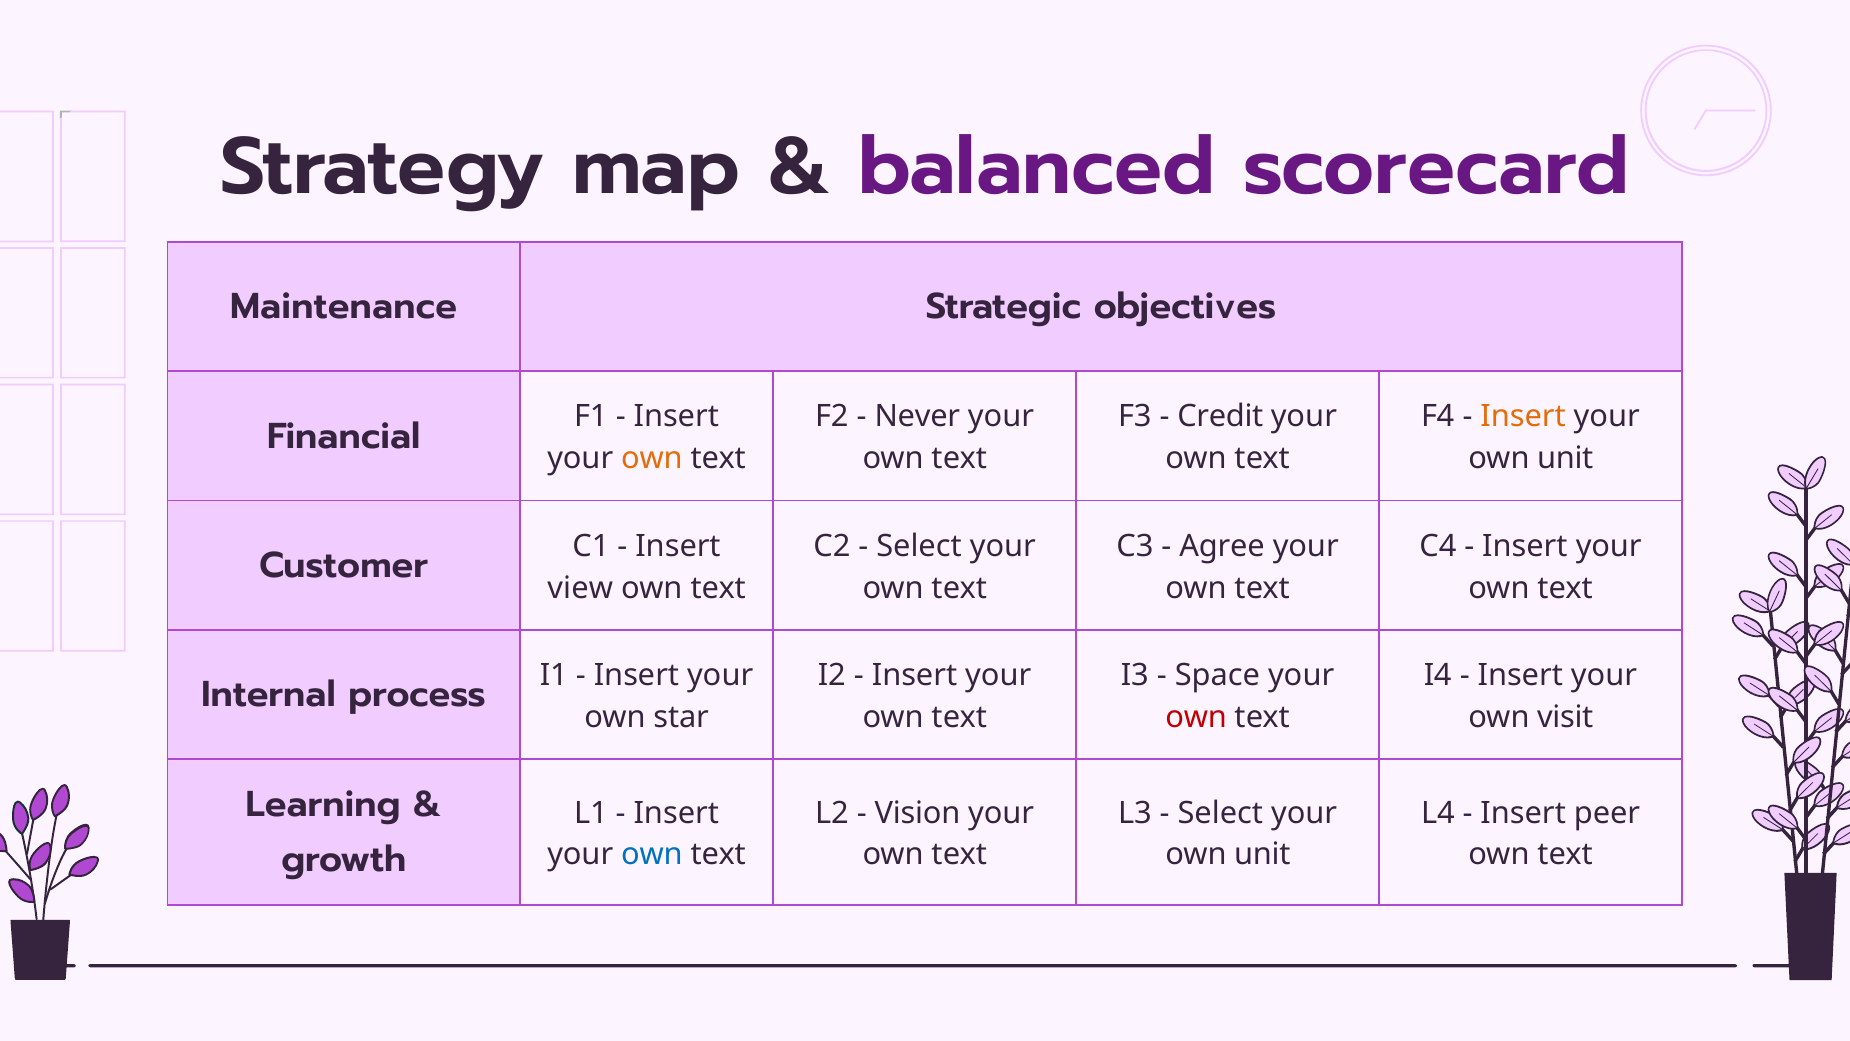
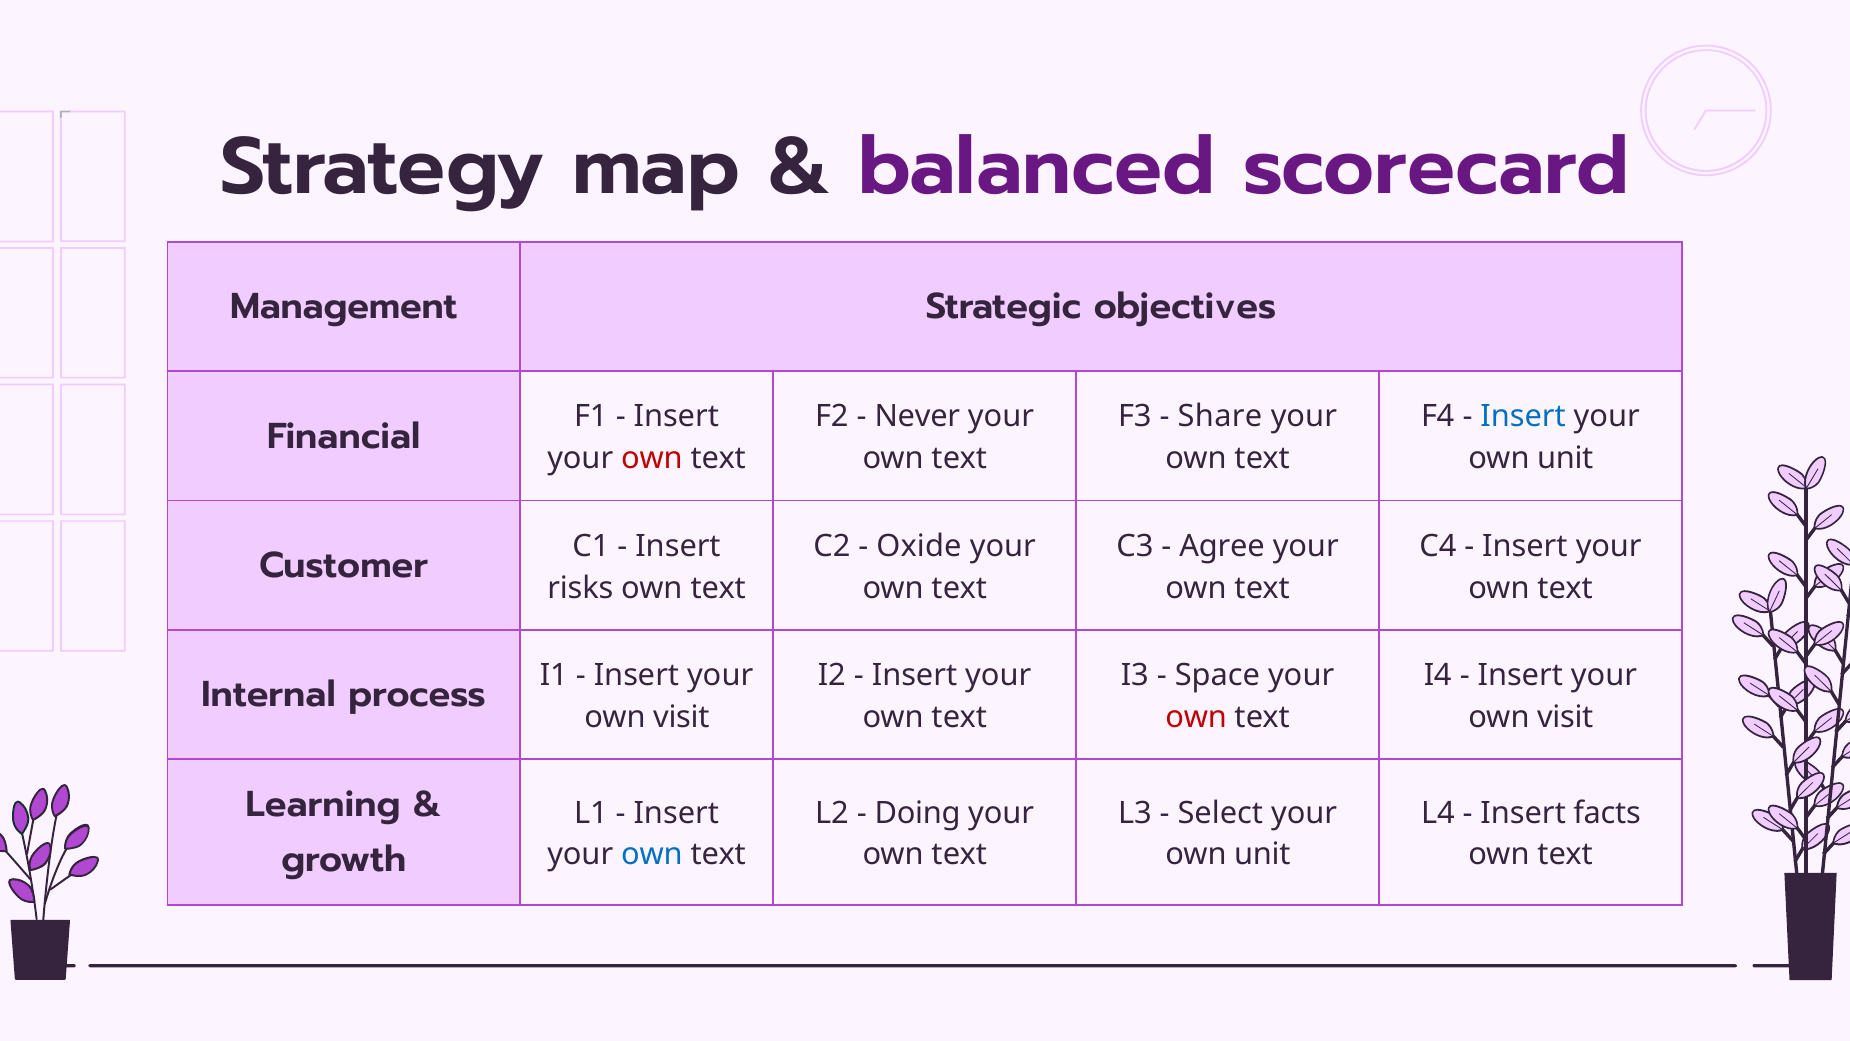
Maintenance: Maintenance -> Management
Credit: Credit -> Share
Insert at (1523, 417) colour: orange -> blue
own at (652, 459) colour: orange -> red
Select at (919, 546): Select -> Oxide
view: view -> risks
star at (681, 717): star -> visit
Vision: Vision -> Doing
peer: peer -> facts
